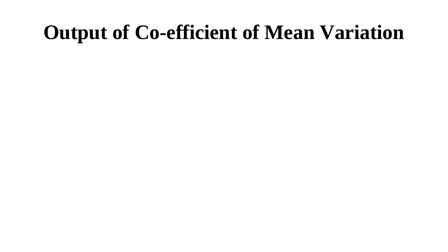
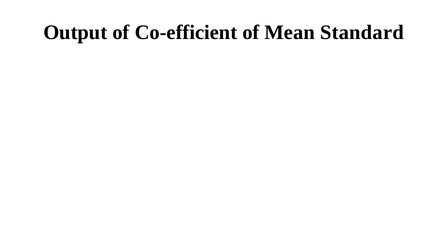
Variation: Variation -> Standard
